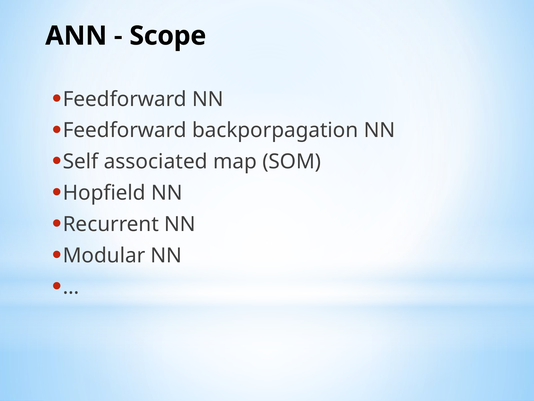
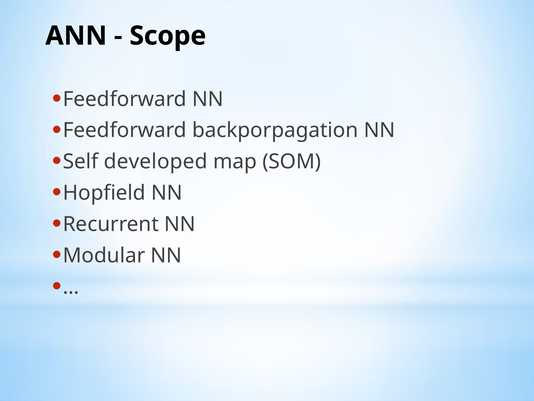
associated: associated -> developed
